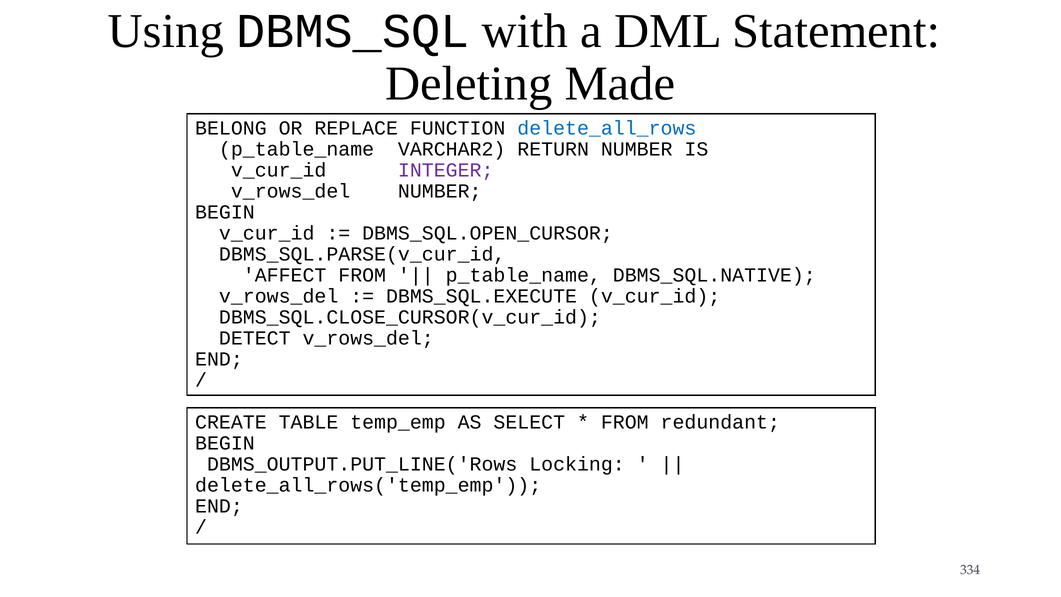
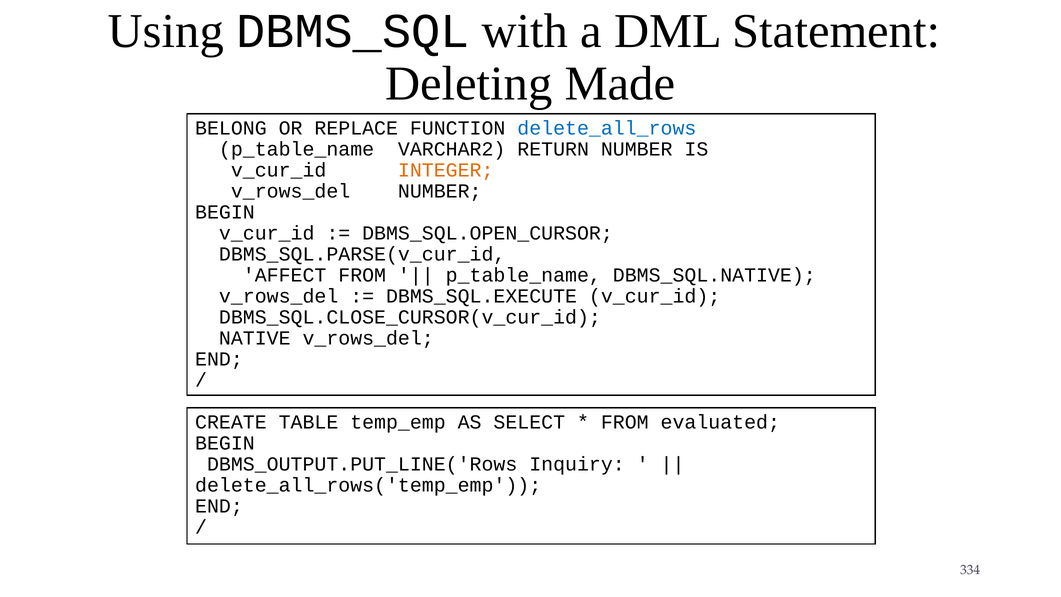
INTEGER colour: purple -> orange
DETECT: DETECT -> NATIVE
redundant: redundant -> evaluated
Locking: Locking -> Inquiry
